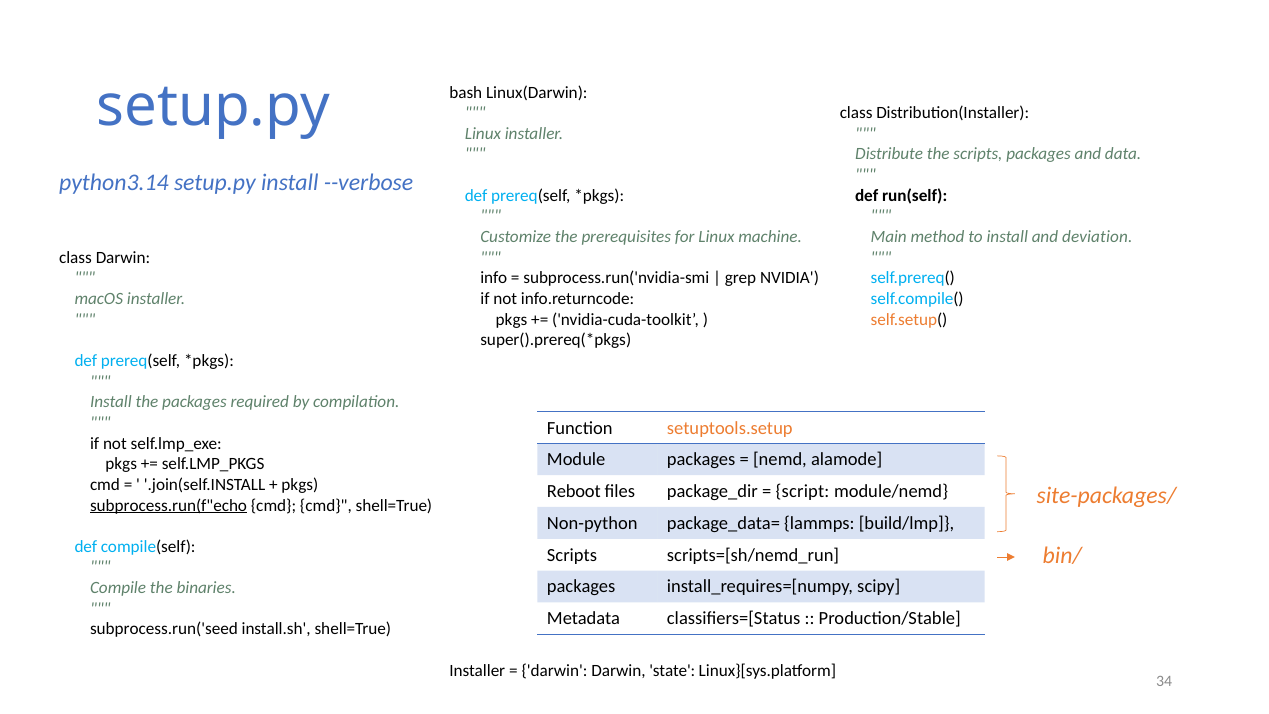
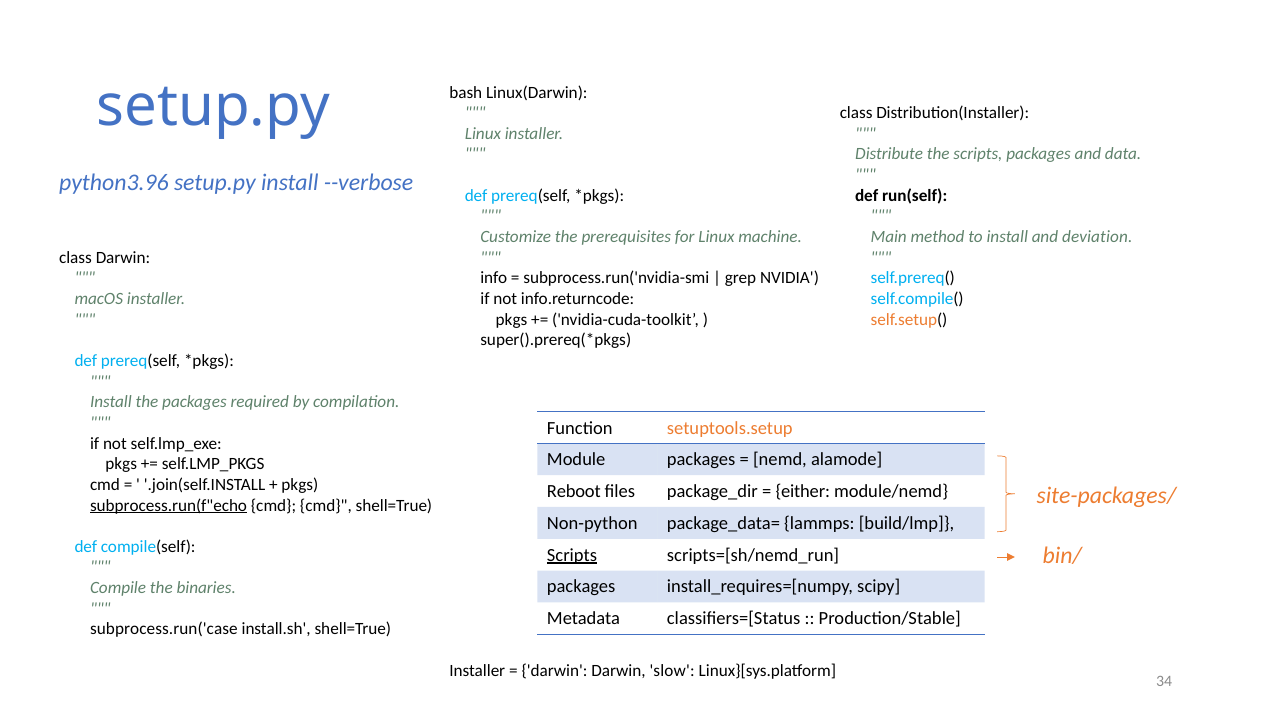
python3.14: python3.14 -> python3.96
script: script -> either
Scripts at (572, 555) underline: none -> present
subprocess.run('seed: subprocess.run('seed -> subprocess.run('case
state: state -> slow
